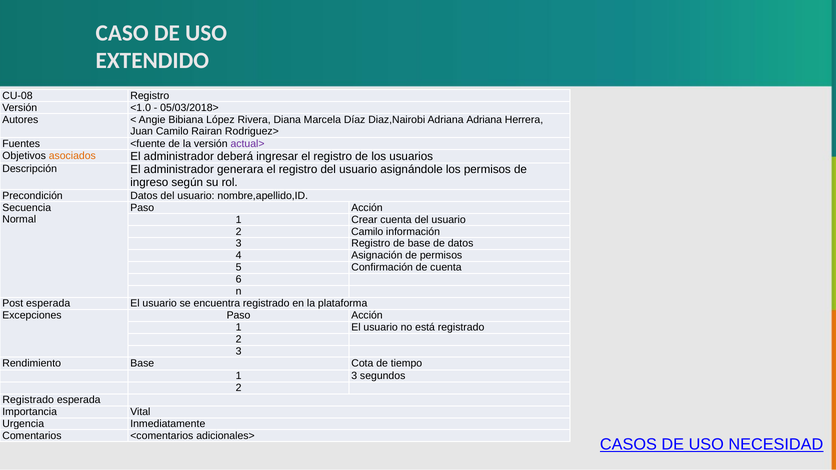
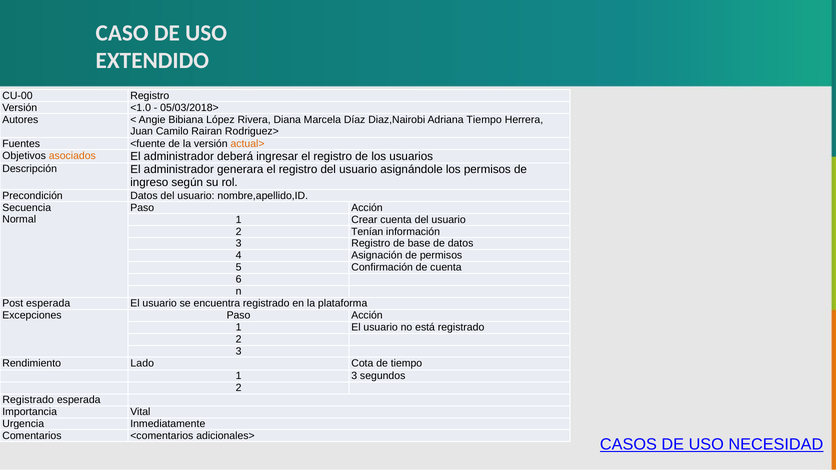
CU-08: CU-08 -> CU-00
Adriana Adriana: Adriana -> Tiempo
actual> colour: purple -> orange
2 Camilo: Camilo -> Tenían
Rendimiento Base: Base -> Lado
